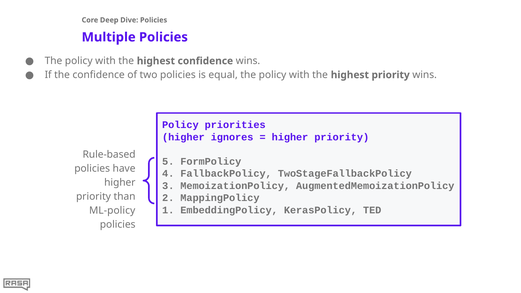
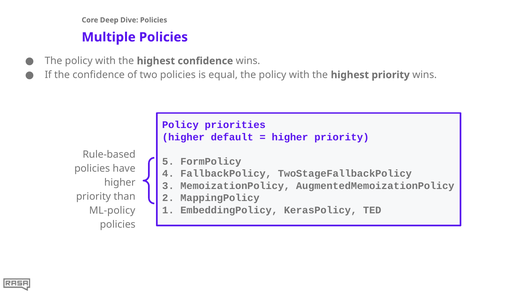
ignores: ignores -> default
